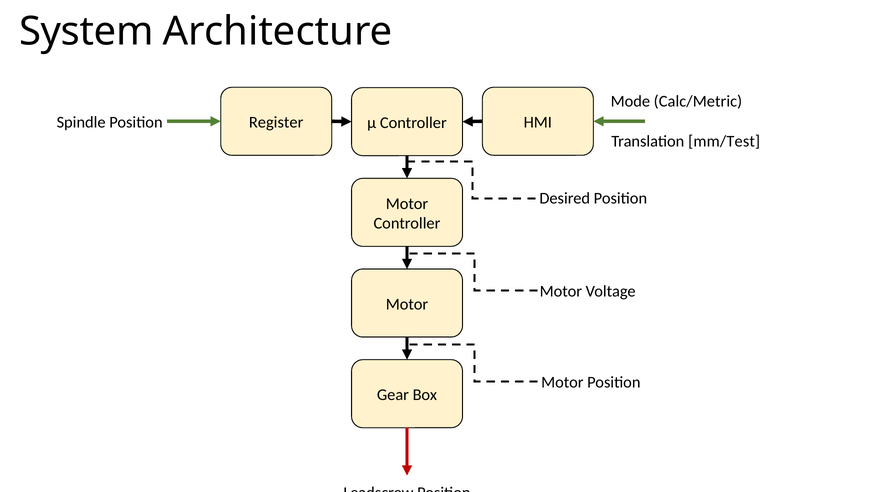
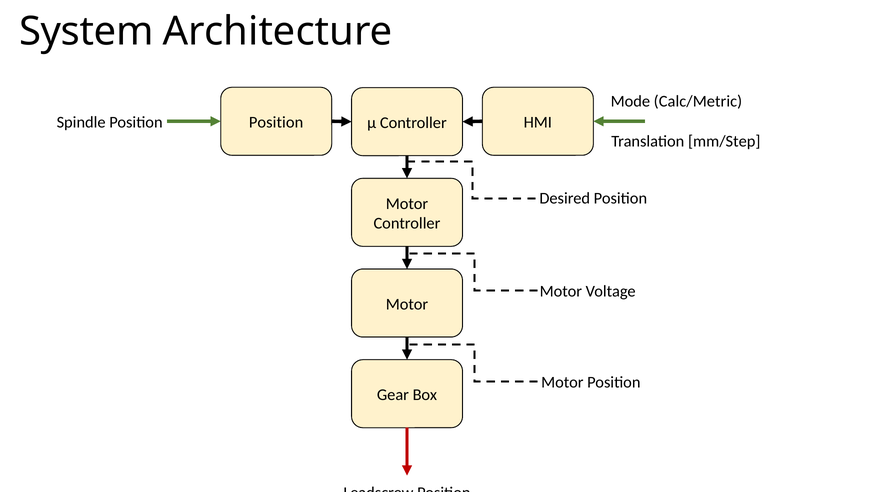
Register at (276, 122): Register -> Position
mm/Test: mm/Test -> mm/Step
